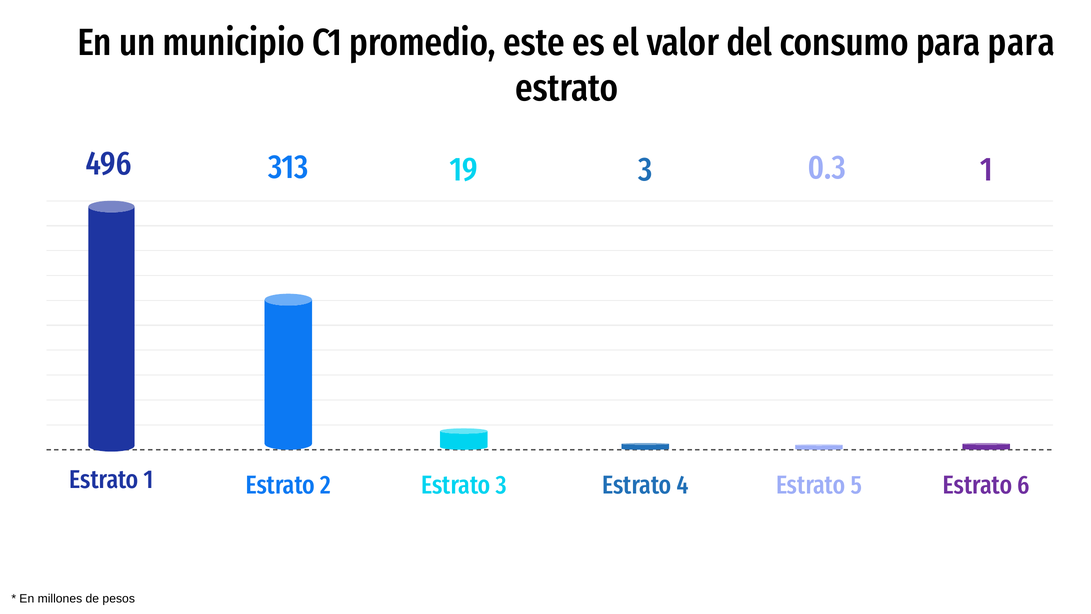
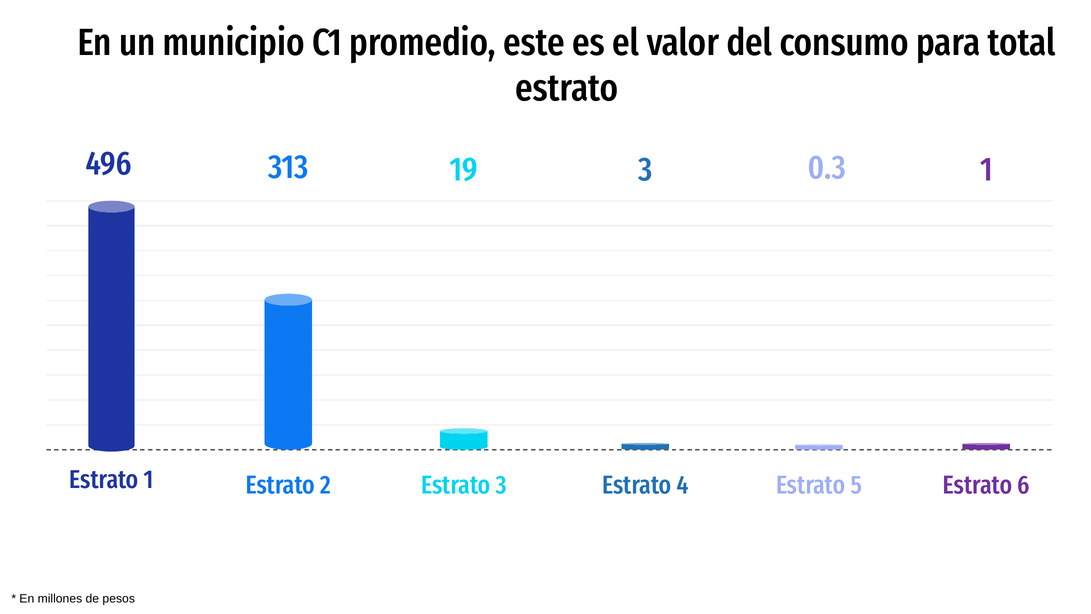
para para: para -> total
